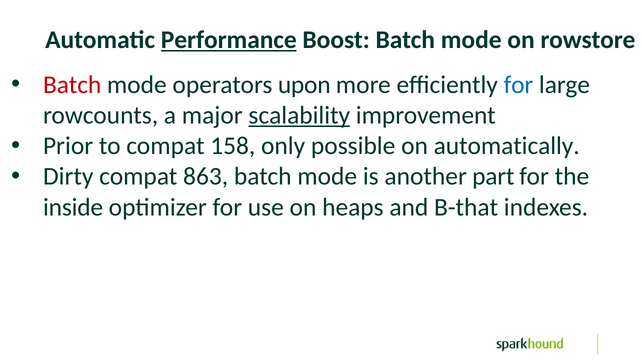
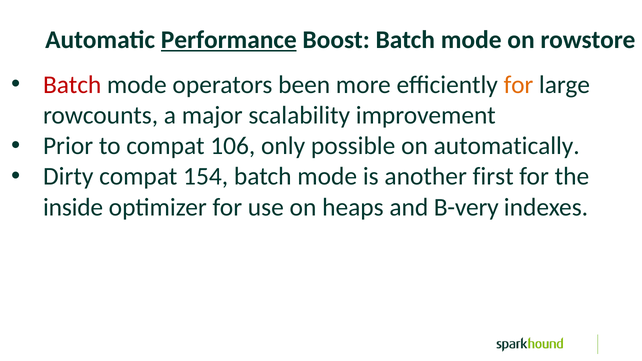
upon: upon -> been
for at (518, 85) colour: blue -> orange
scalability underline: present -> none
158: 158 -> 106
863: 863 -> 154
part: part -> first
B-that: B-that -> B-very
